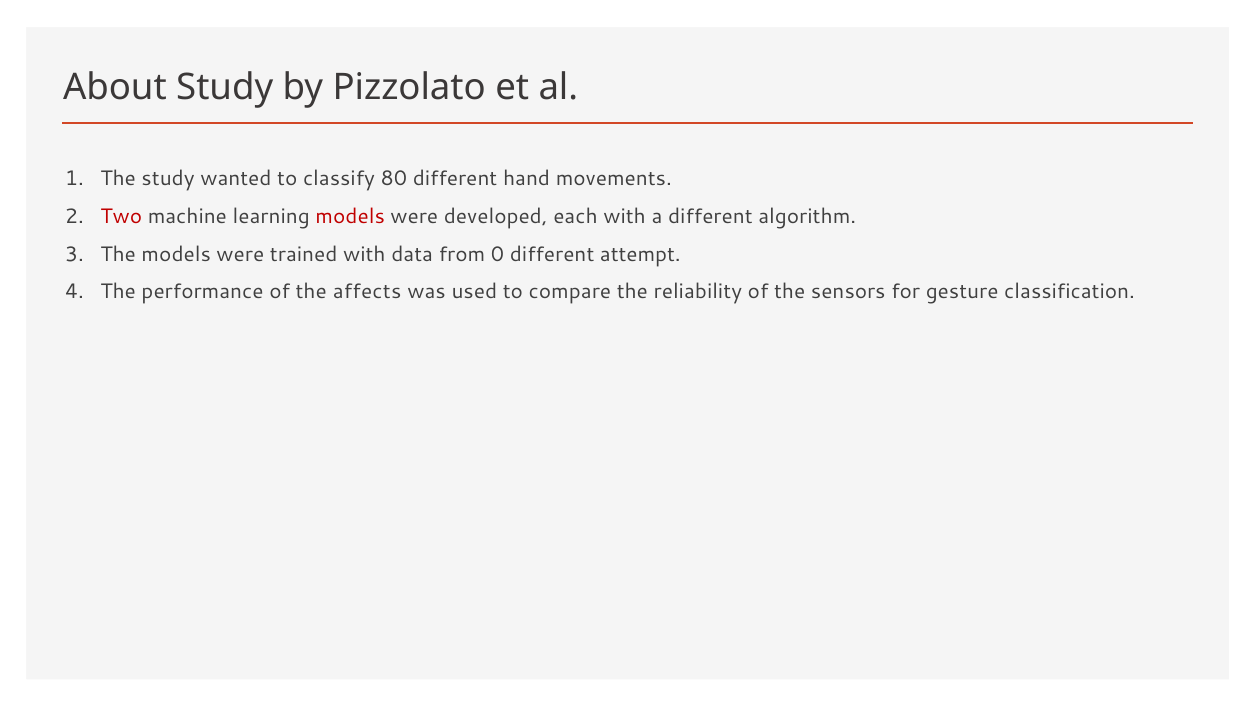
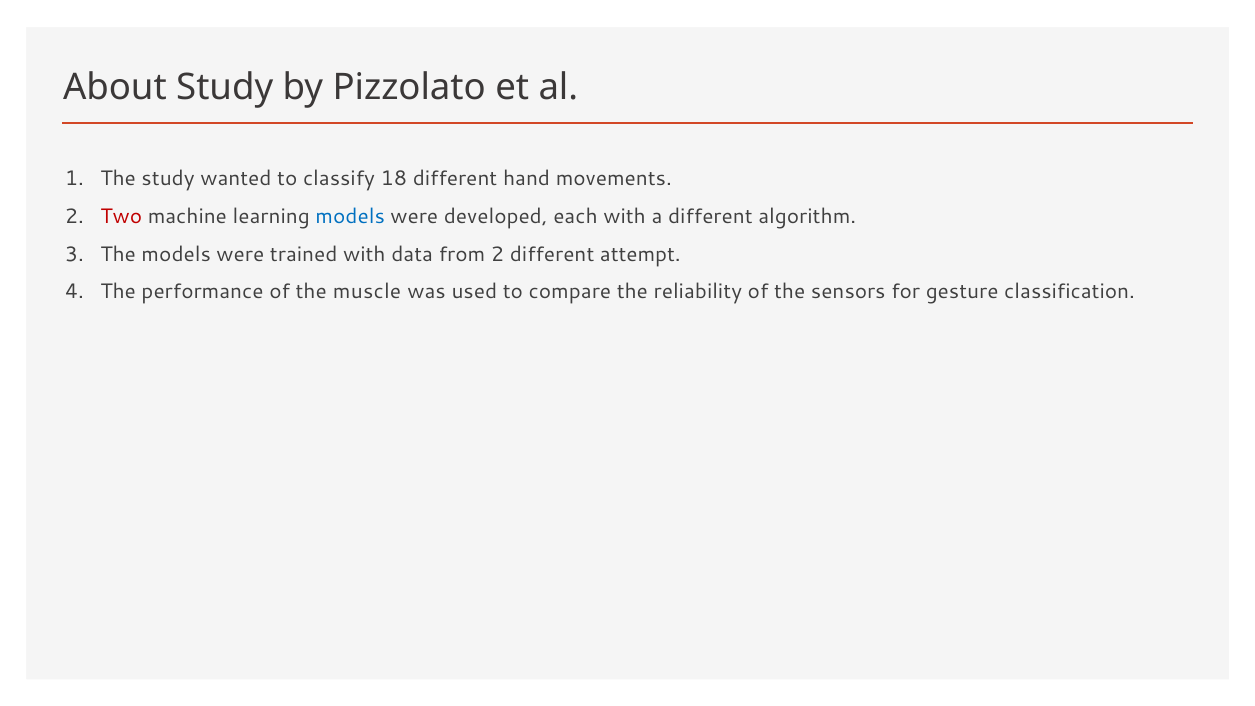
80: 80 -> 18
models at (350, 217) colour: red -> blue
from 0: 0 -> 2
affects: affects -> muscle
